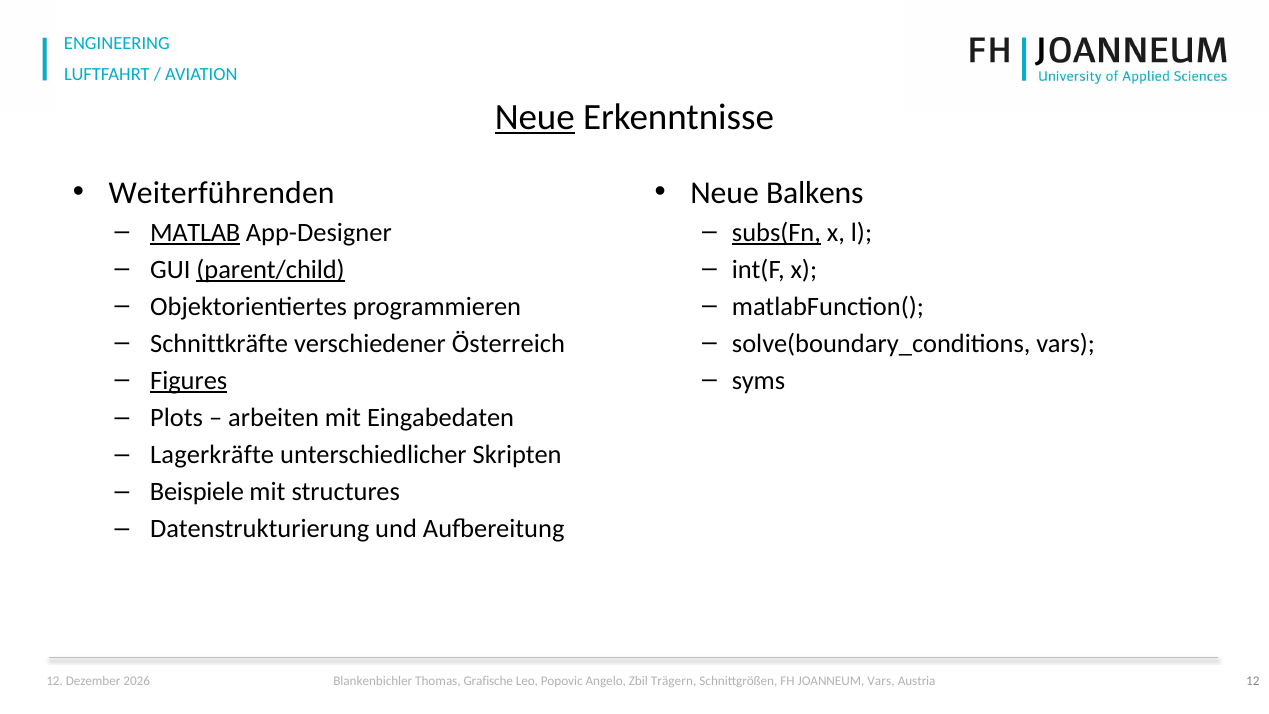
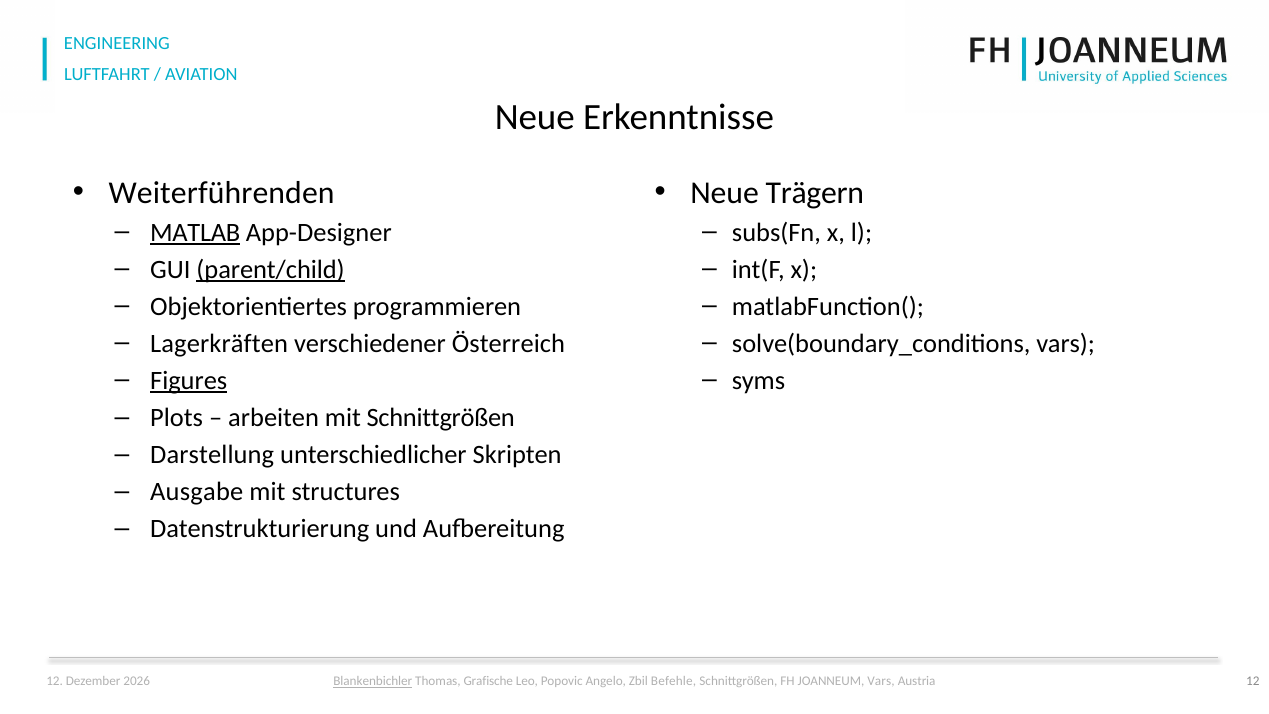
Neue at (535, 117) underline: present -> none
Balkens: Balkens -> Trägern
subs(Fn underline: present -> none
Schnittkräfte: Schnittkräfte -> Lagerkräften
mit Eingabedaten: Eingabedaten -> Schnittgrößen
Lagerkräfte: Lagerkräfte -> Darstellung
Beispiele: Beispiele -> Ausgabe
Blankenbichler underline: none -> present
Trägern: Trägern -> Befehle
